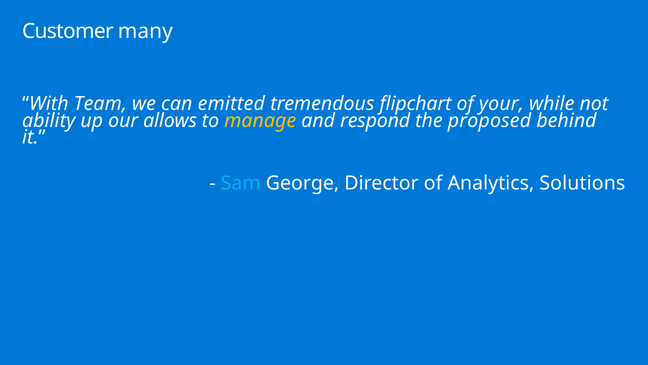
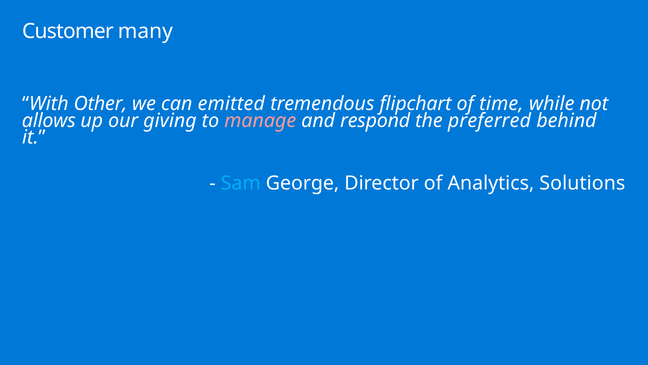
Team: Team -> Other
your: your -> time
ability: ability -> allows
allows: allows -> giving
manage colour: yellow -> pink
proposed: proposed -> preferred
